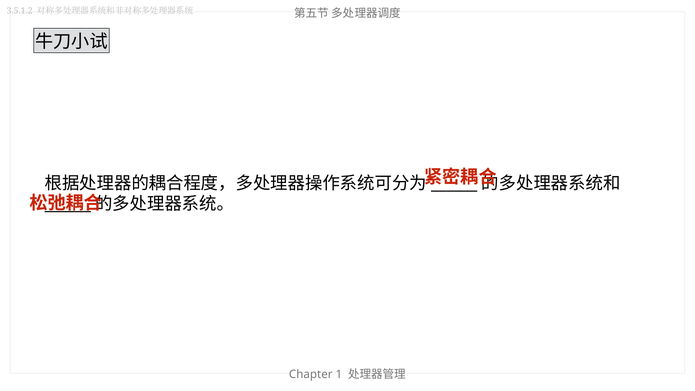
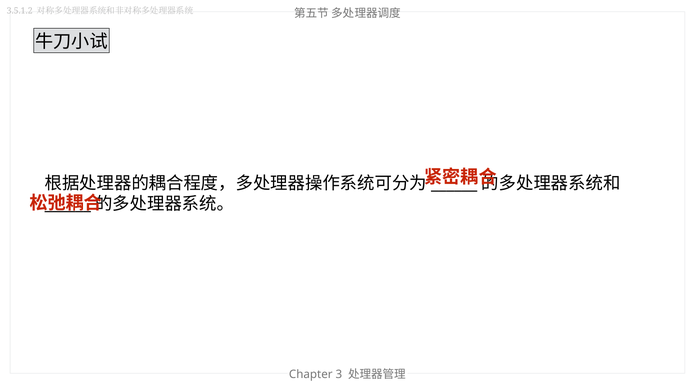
1: 1 -> 3
